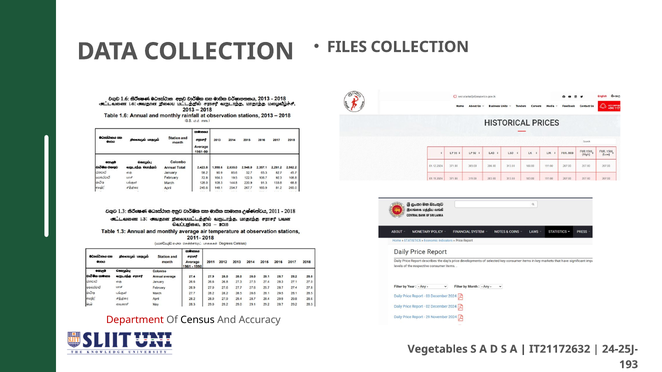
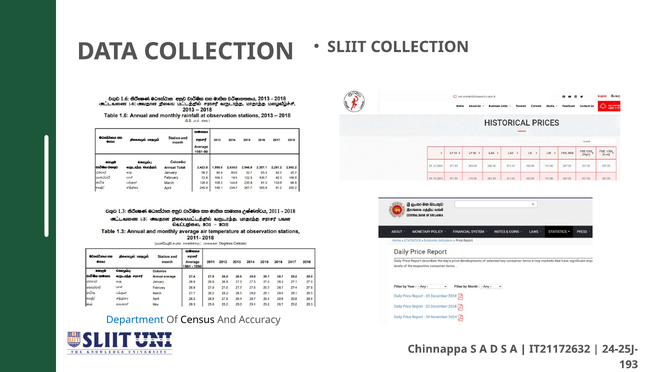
FILES: FILES -> SLIIT
Department colour: red -> blue
Vegetables: Vegetables -> Chinnappa
